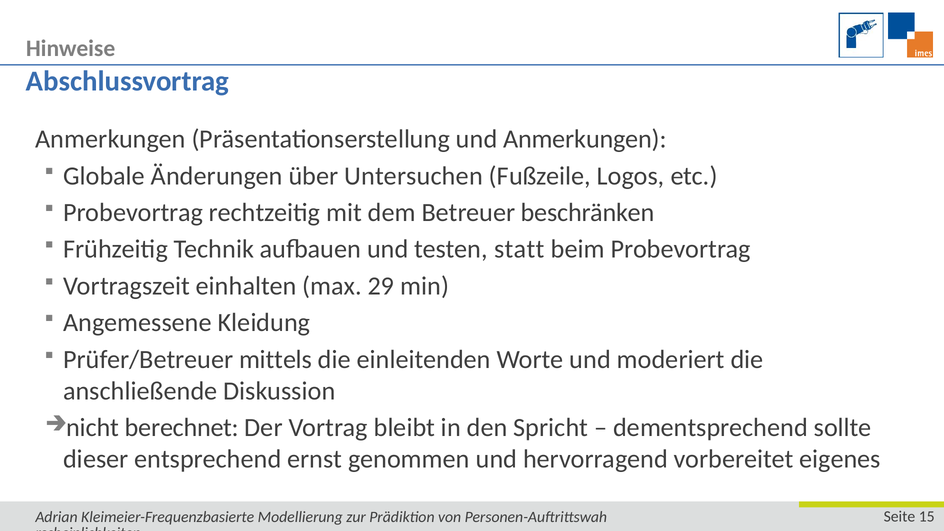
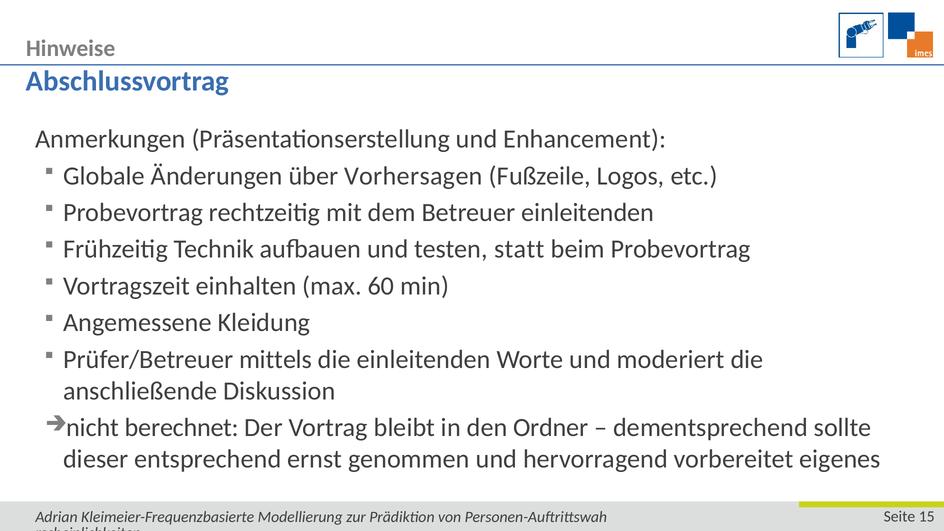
und Anmerkungen: Anmerkungen -> Enhancement
Untersuchen: Untersuchen -> Vorhersagen
Betreuer beschränken: beschränken -> einleitenden
29: 29 -> 60
Spricht: Spricht -> Ordner
